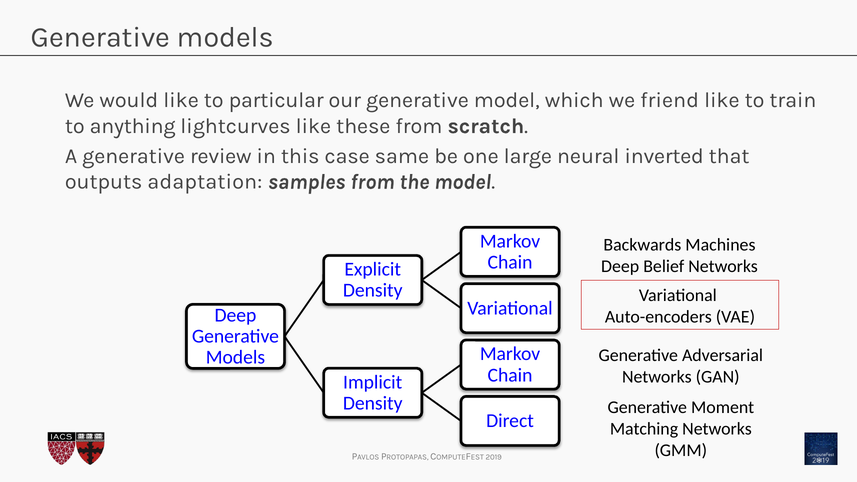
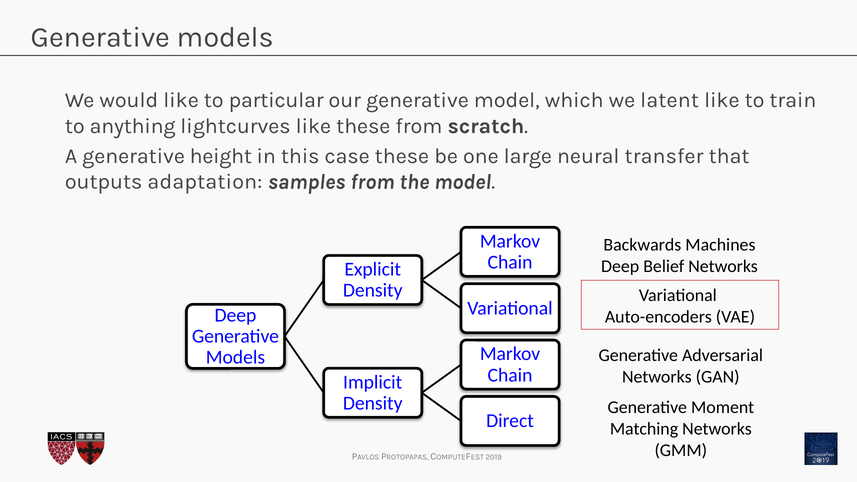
friend: friend -> latent
review: review -> height
case same: same -> these
inverted: inverted -> transfer
